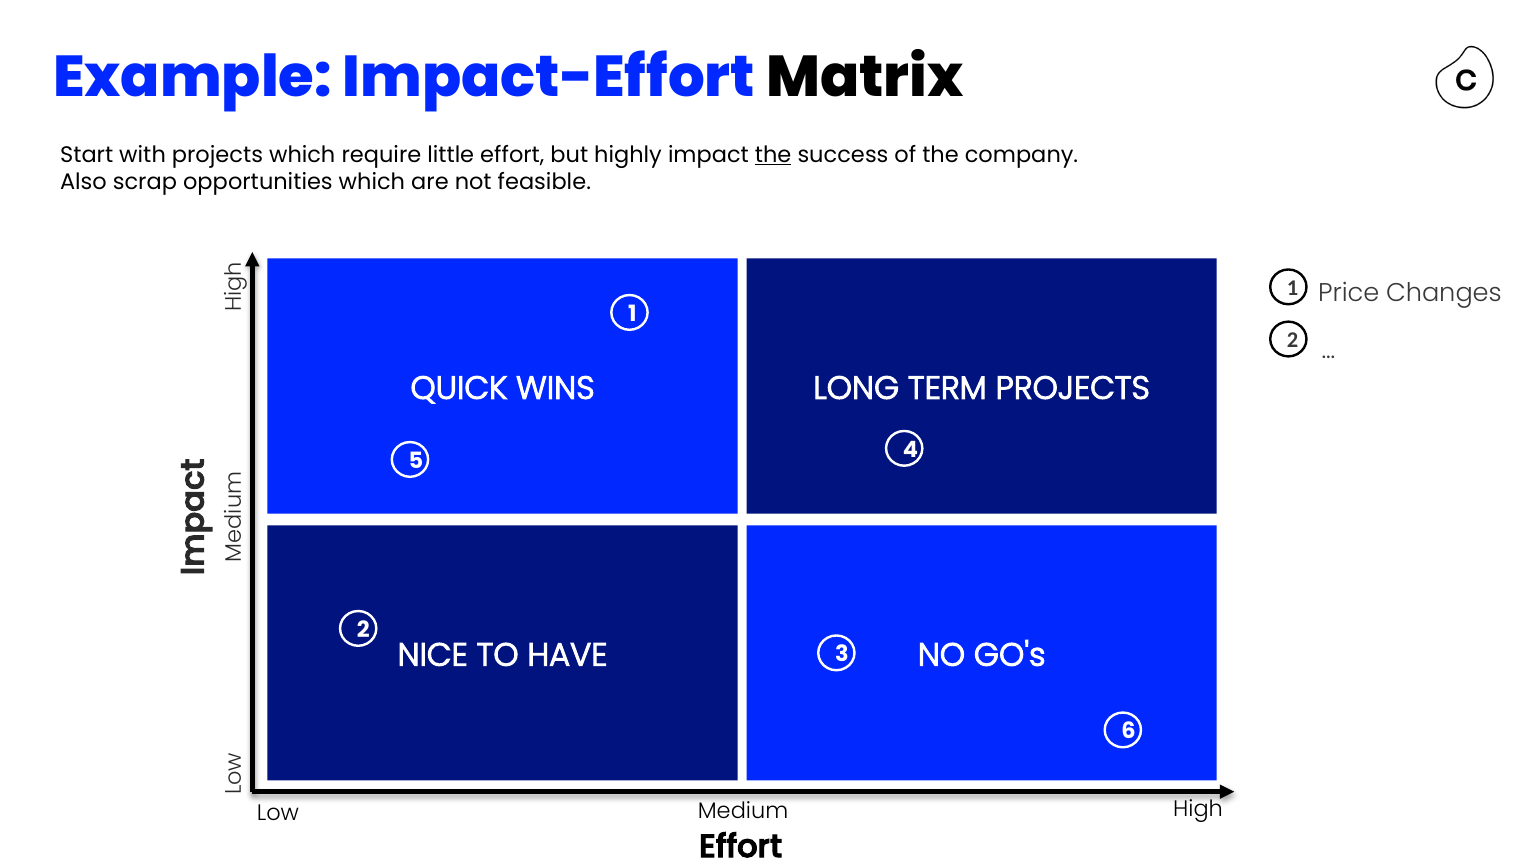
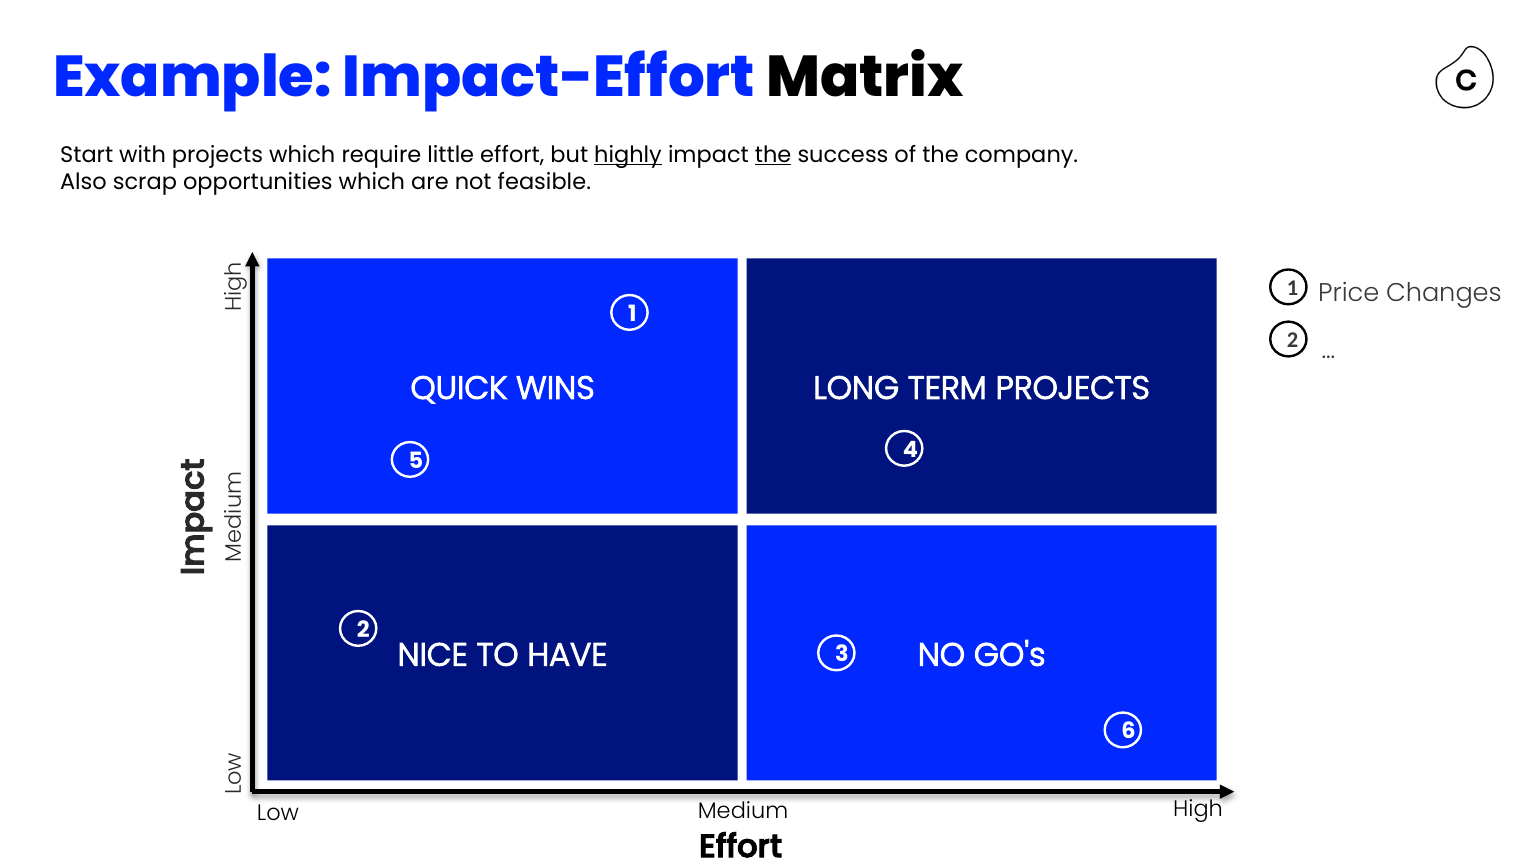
highly underline: none -> present
